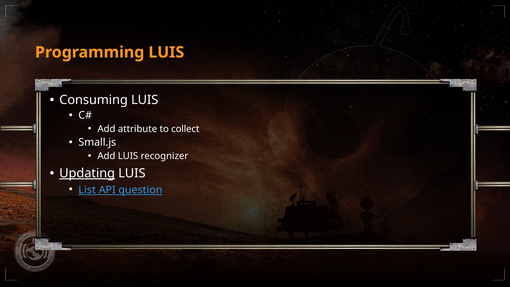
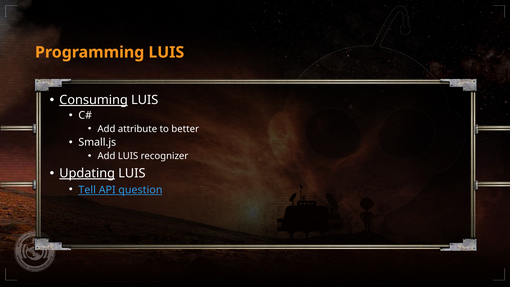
Consuming underline: none -> present
collect: collect -> better
List: List -> Tell
